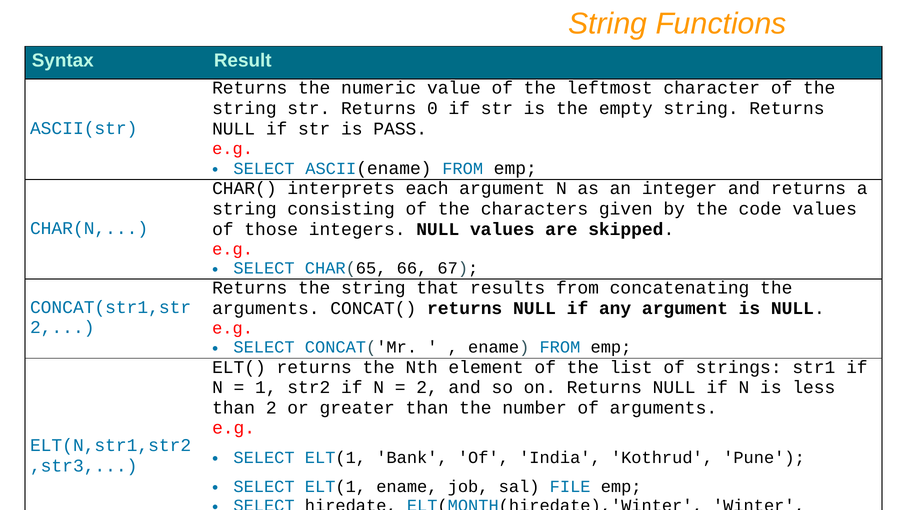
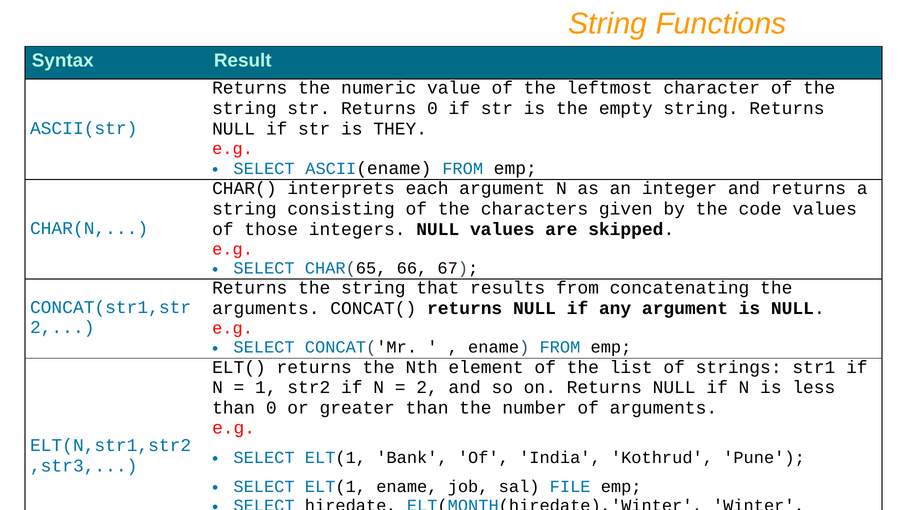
PASS: PASS -> THEY
than 2: 2 -> 0
